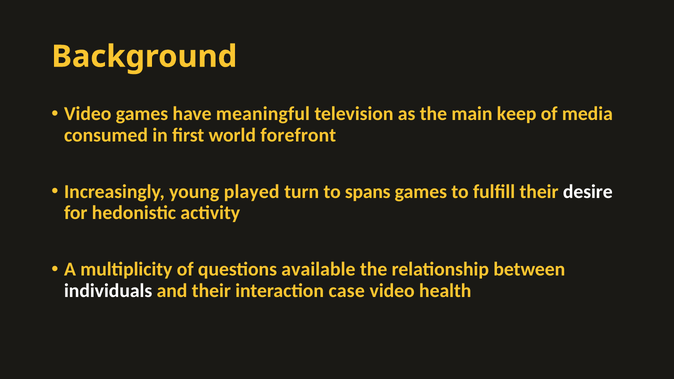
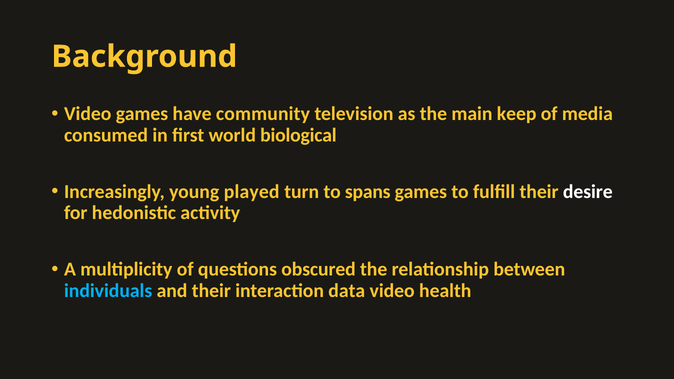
meaningful: meaningful -> community
forefront: forefront -> biological
available: available -> obscured
individuals colour: white -> light blue
case: case -> data
